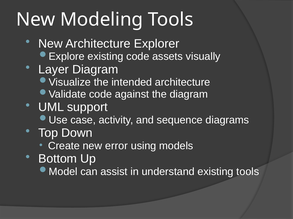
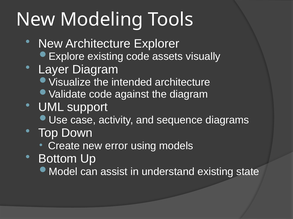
existing tools: tools -> state
